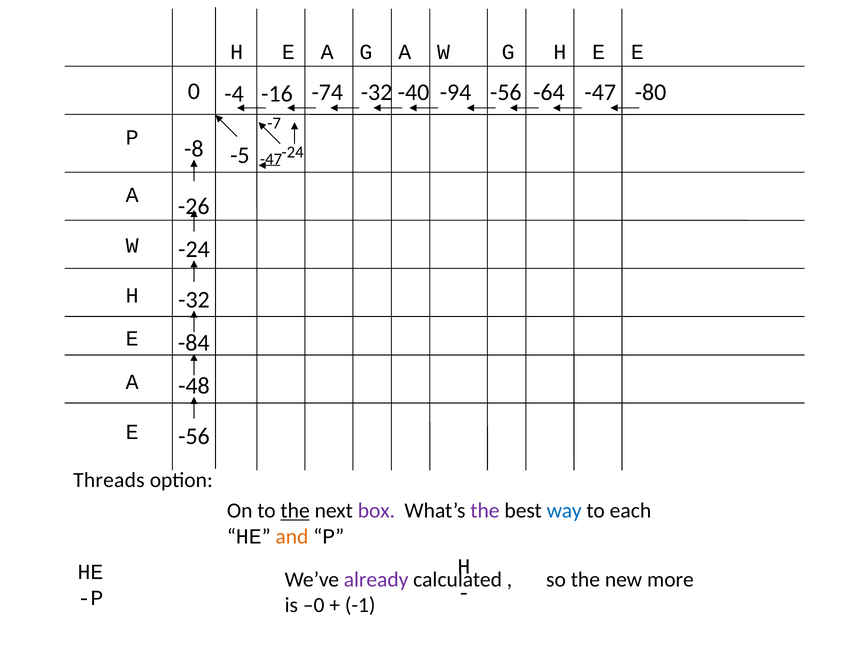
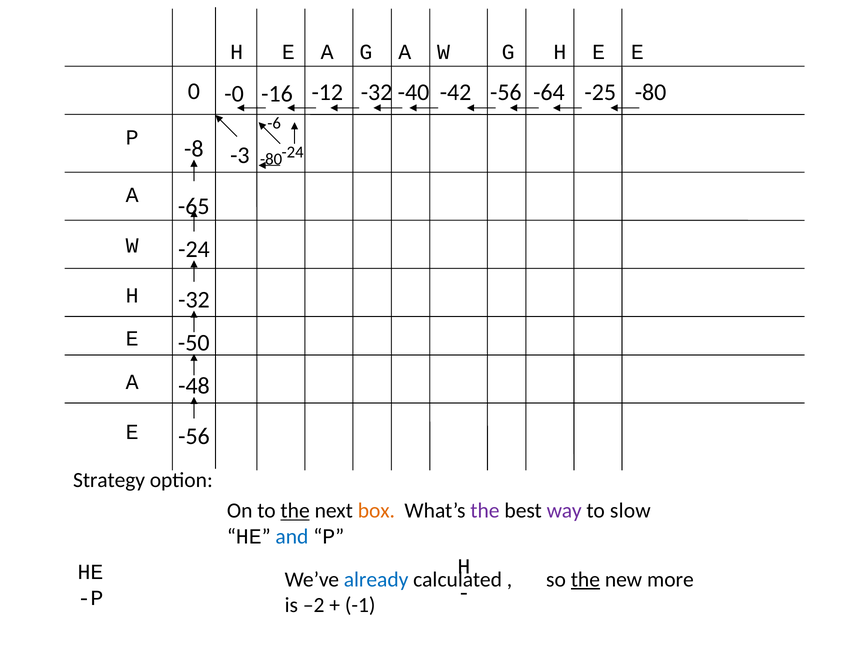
-4: -4 -> -0
-74: -74 -> -12
-94: -94 -> -42
-64 -47: -47 -> -25
-7: -7 -> -6
-5: -5 -> -3
-47 at (271, 159): -47 -> -80
-26: -26 -> -65
-84: -84 -> -50
Threads: Threads -> Strategy
box colour: purple -> orange
way colour: blue -> purple
each: each -> slow
and colour: orange -> blue
already colour: purple -> blue
the at (585, 579) underline: none -> present
–0: –0 -> –2
